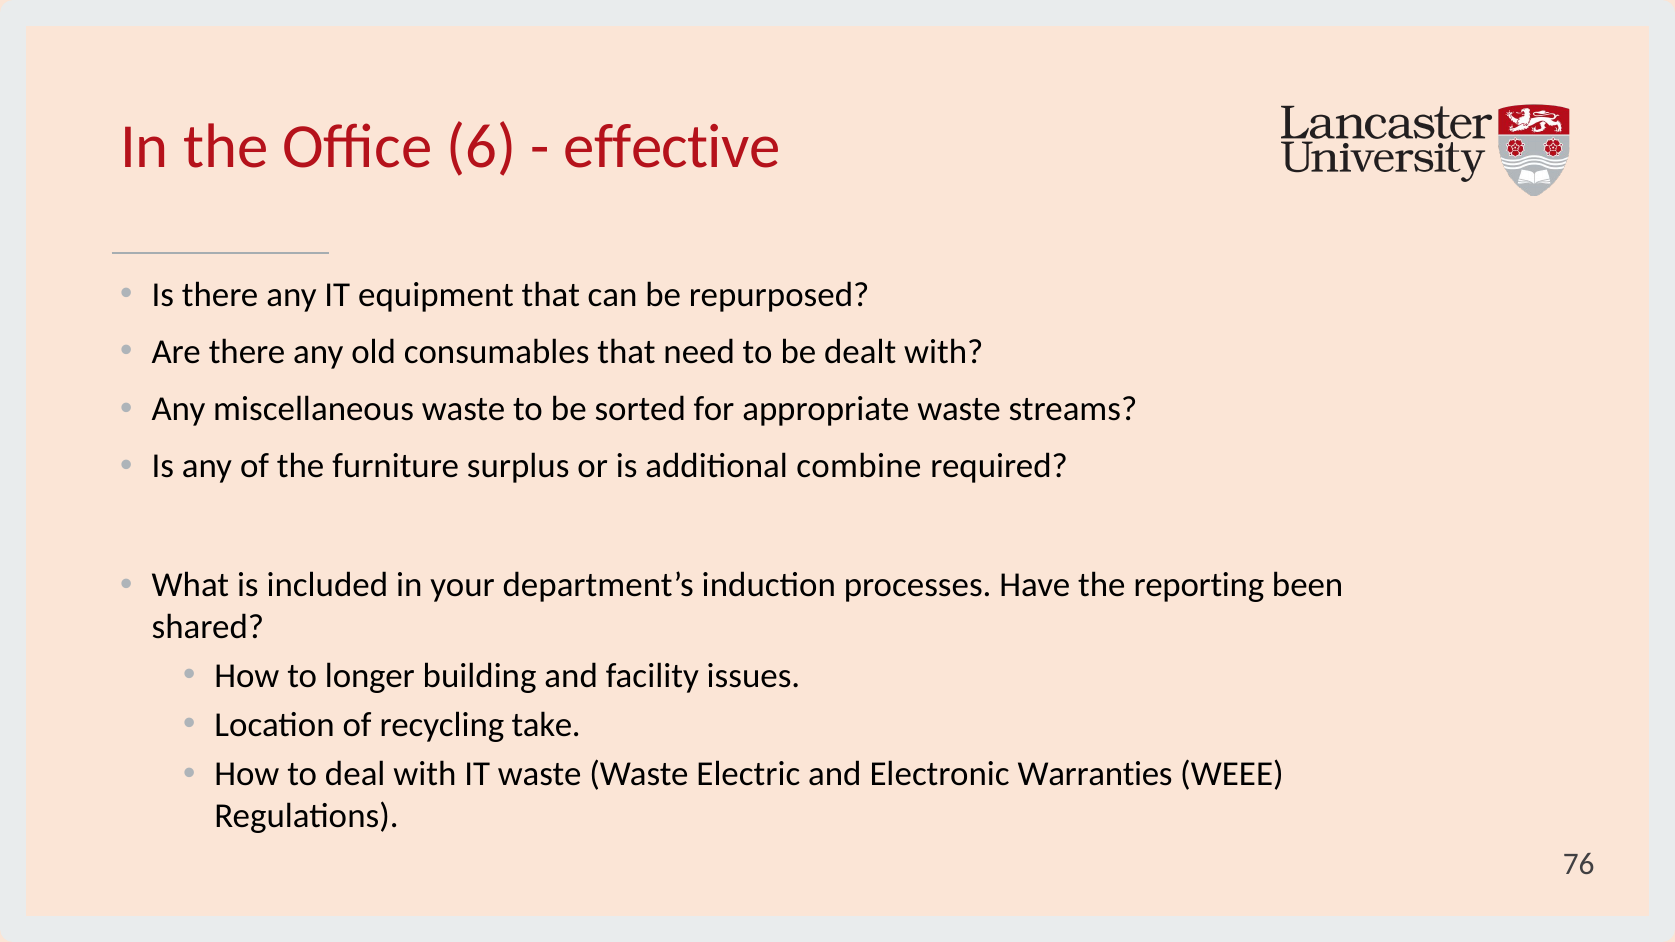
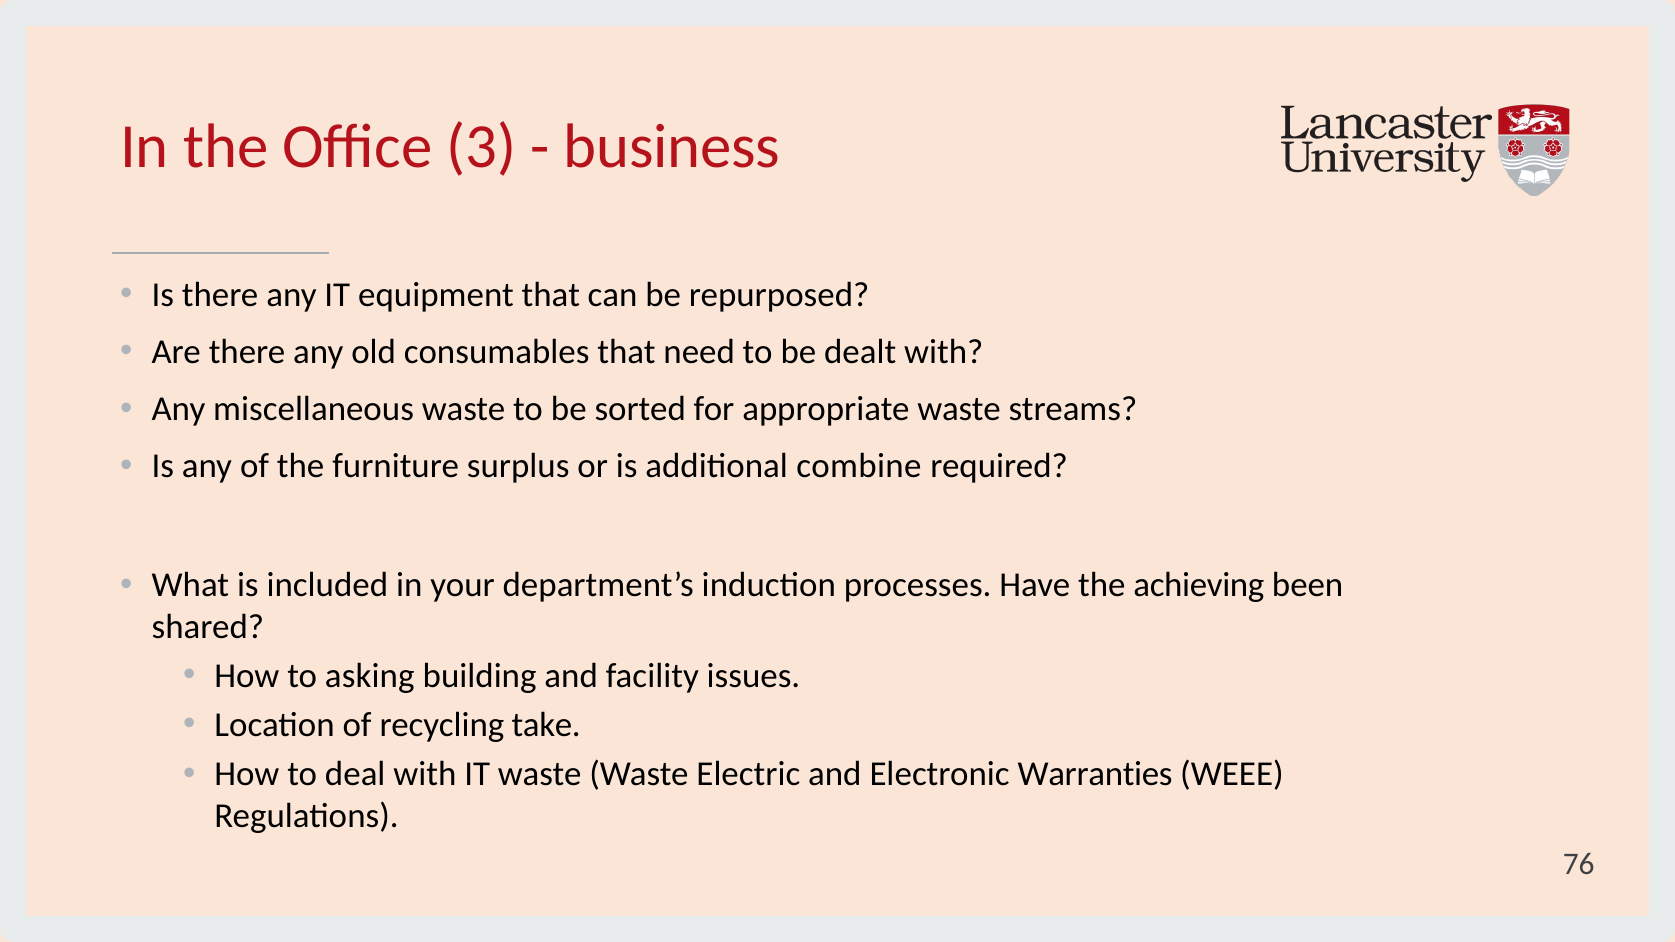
6: 6 -> 3
effective: effective -> business
reporting: reporting -> achieving
longer: longer -> asking
